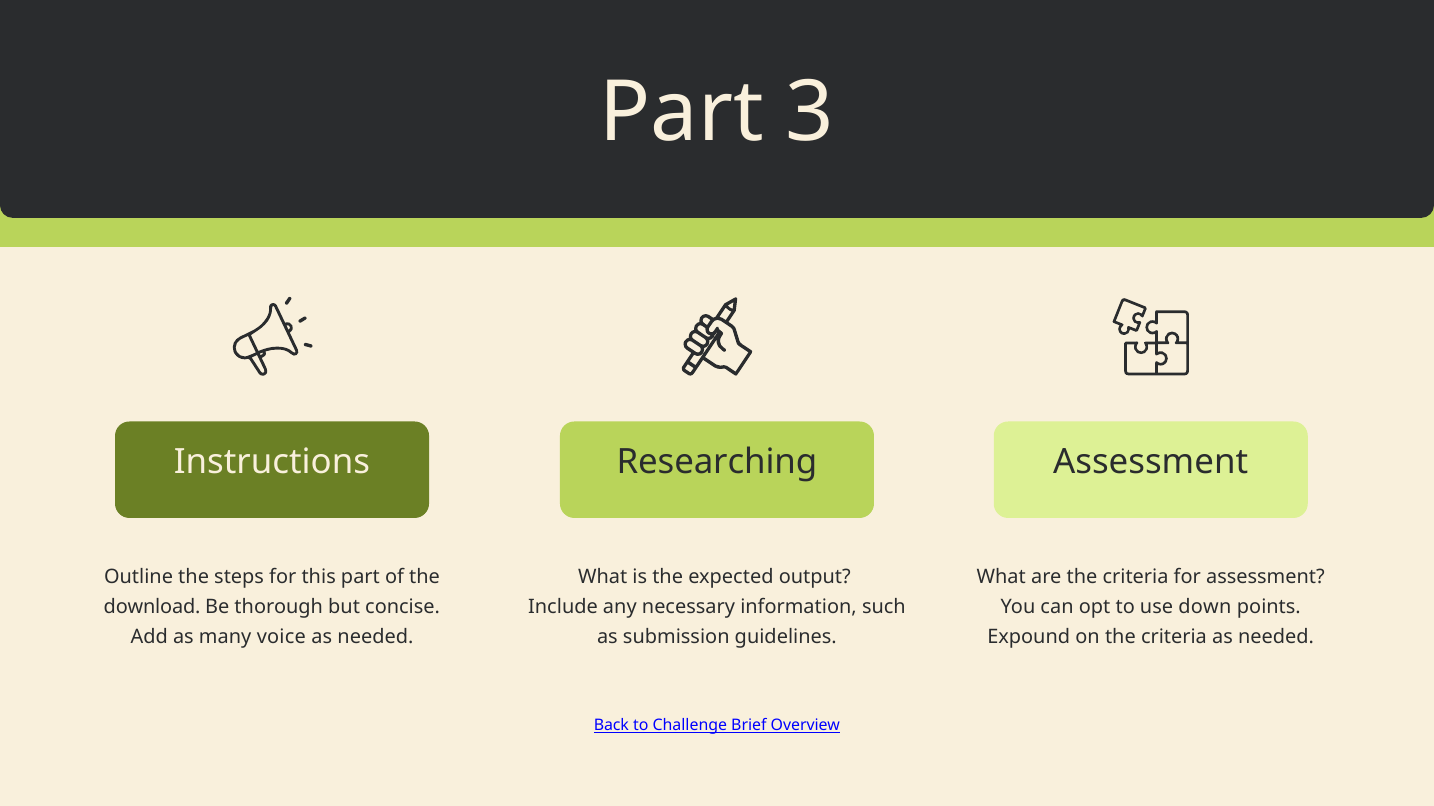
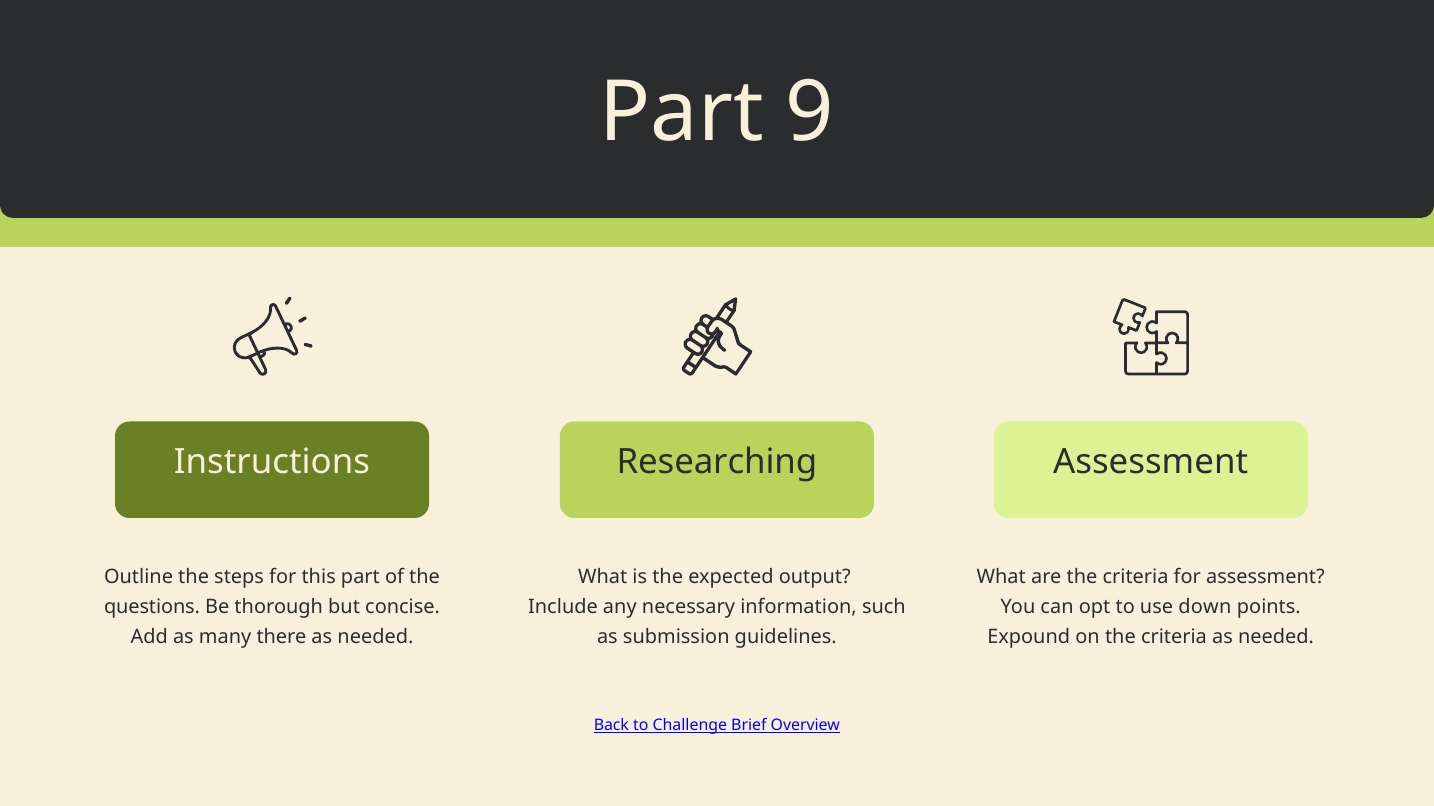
3: 3 -> 9
download: download -> questions
voice: voice -> there
